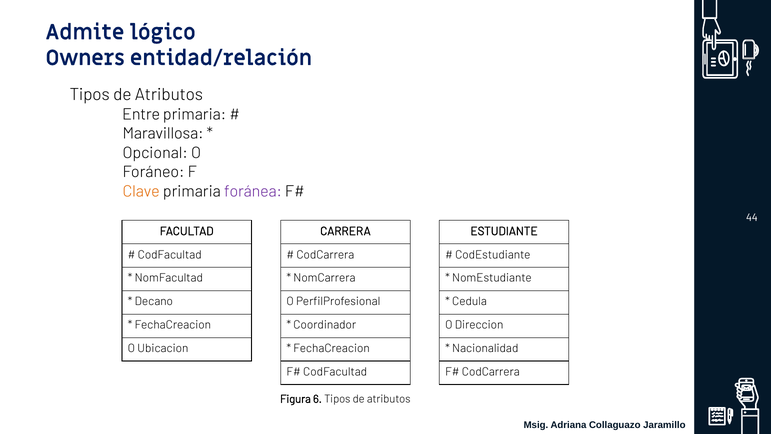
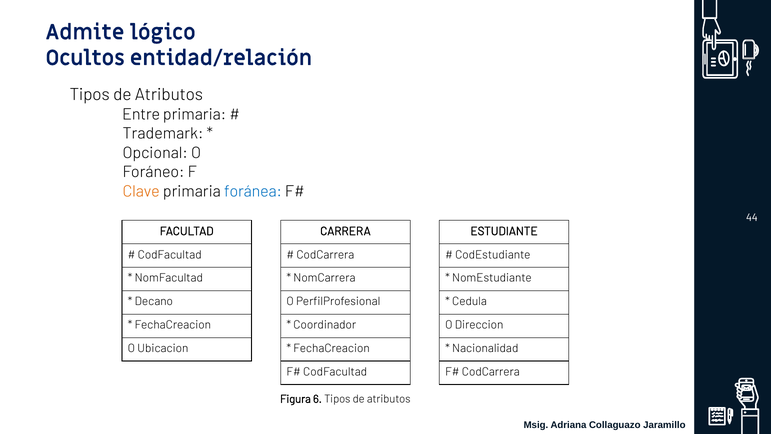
Owners: Owners -> Ocultos
Maravillosa: Maravillosa -> Trademark
foránea colour: purple -> blue
